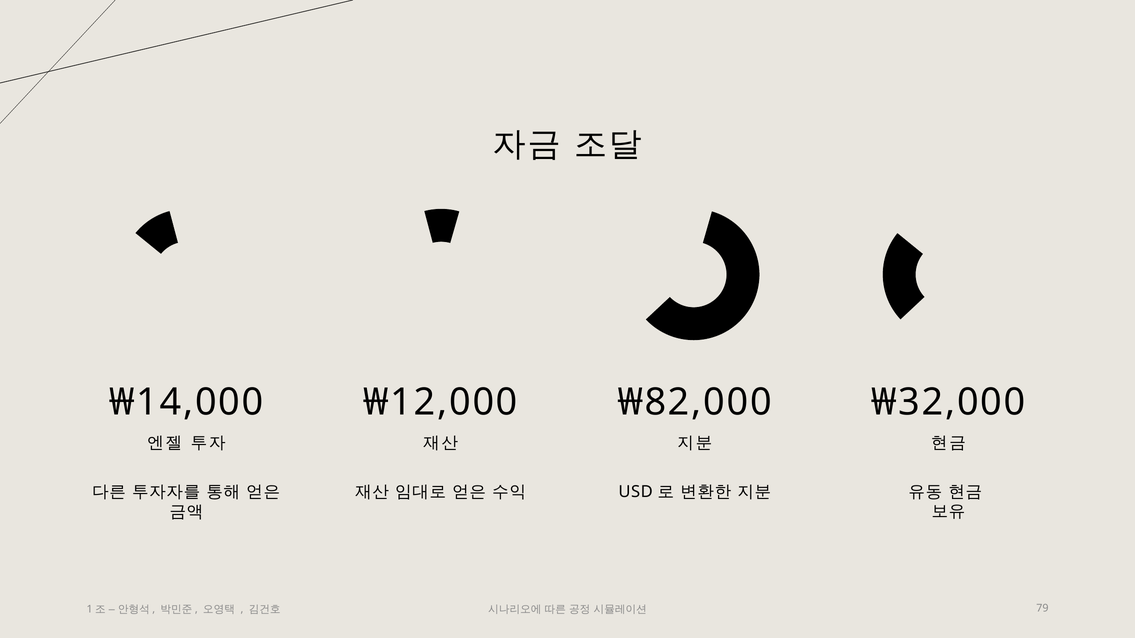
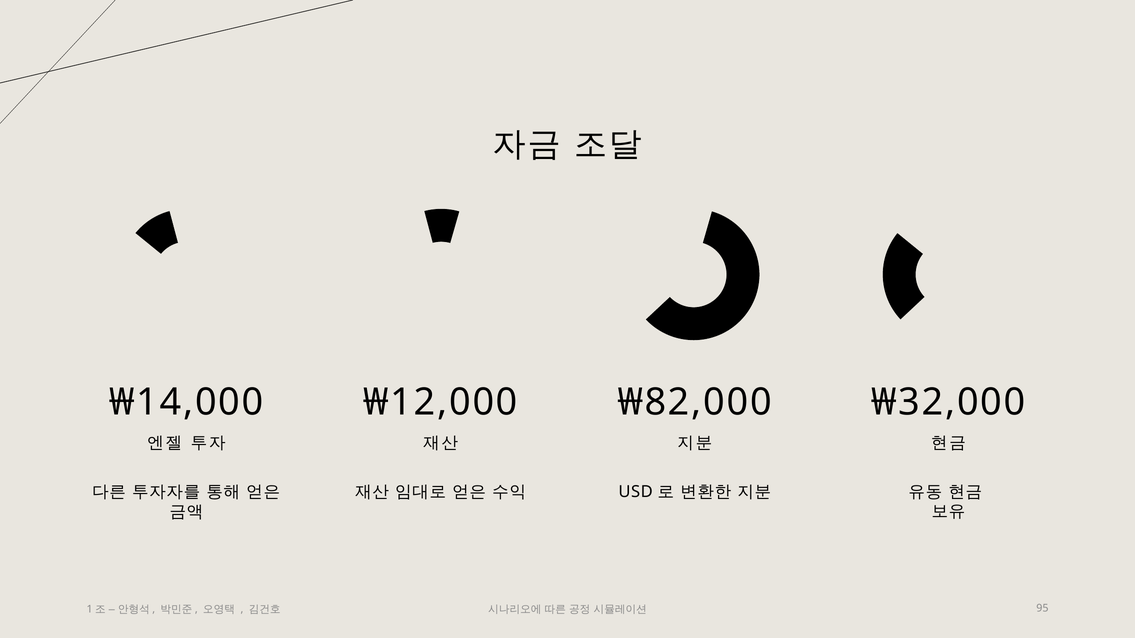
79: 79 -> 95
